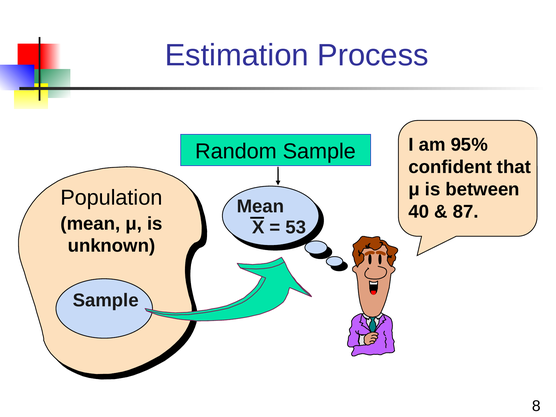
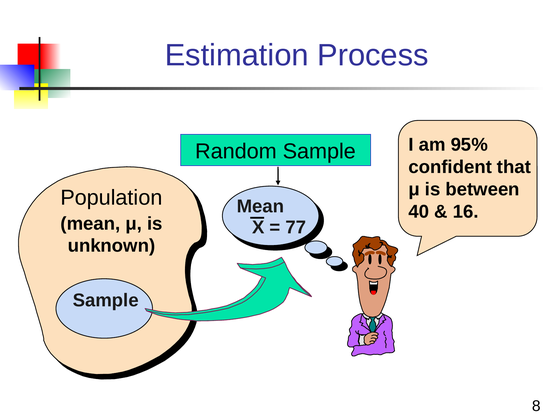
87: 87 -> 16
53: 53 -> 77
